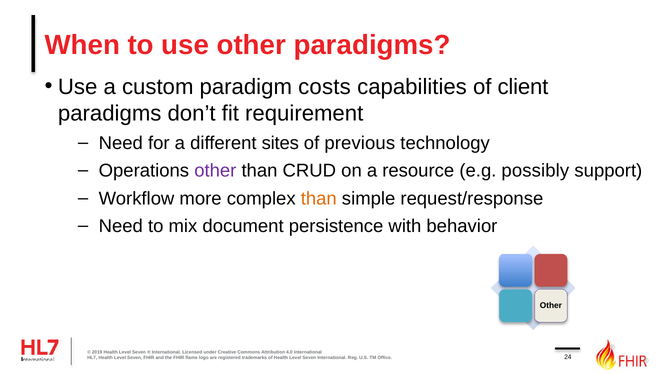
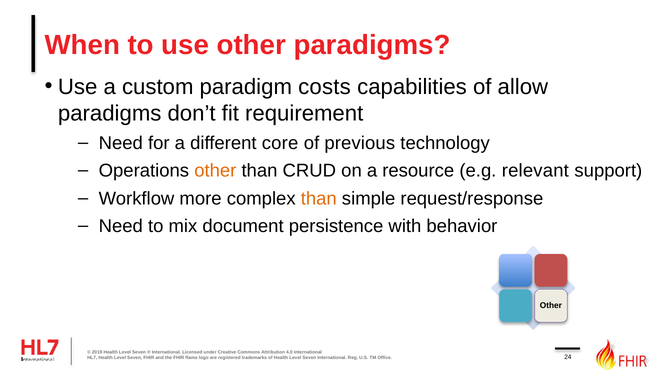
client: client -> allow
sites: sites -> core
other at (215, 171) colour: purple -> orange
possibly: possibly -> relevant
